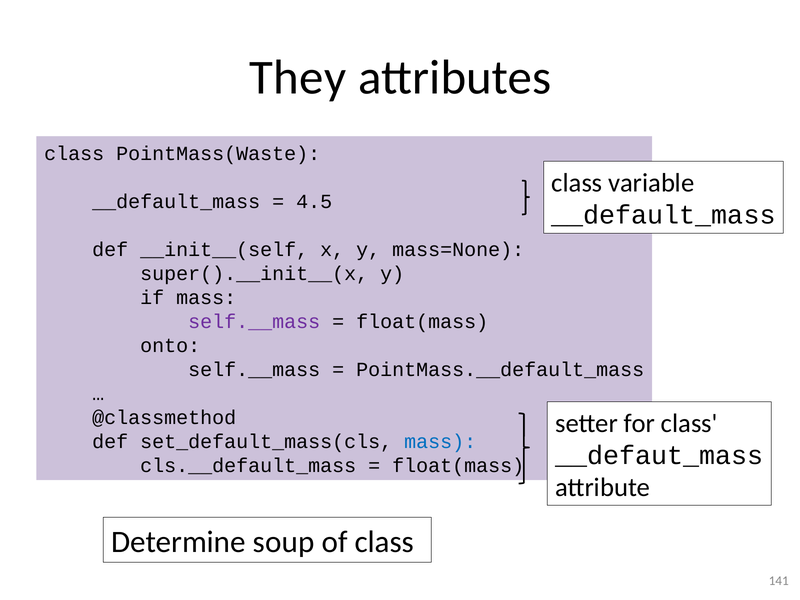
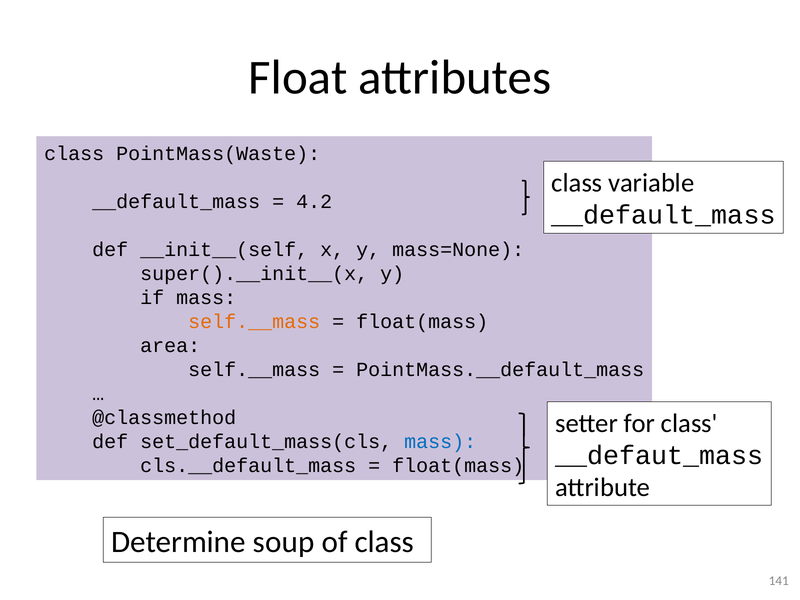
They: They -> Float
4.5: 4.5 -> 4.2
self.__mass at (254, 321) colour: purple -> orange
onto: onto -> area
